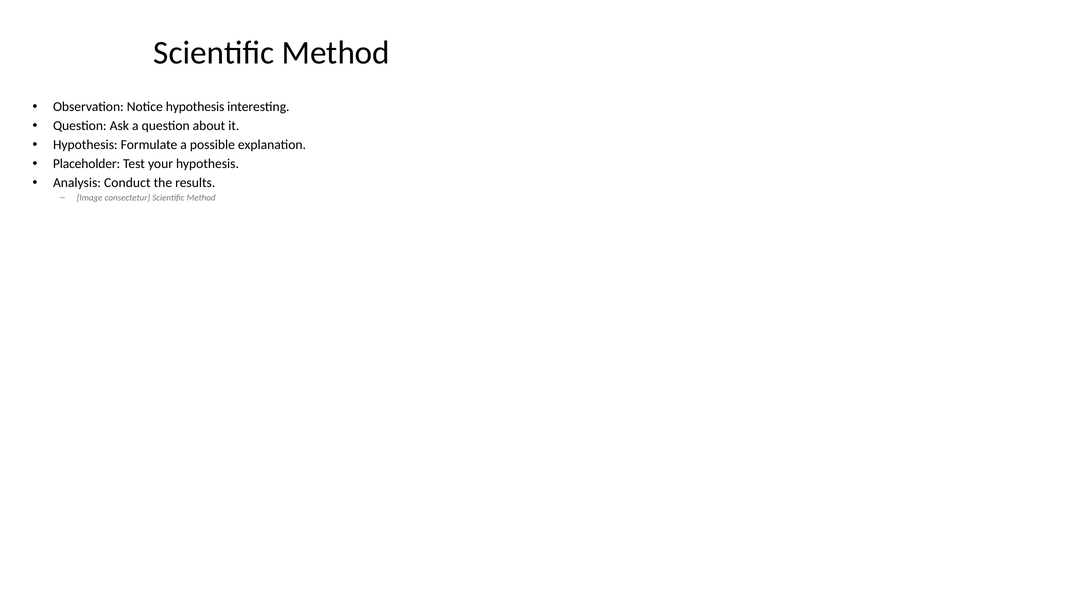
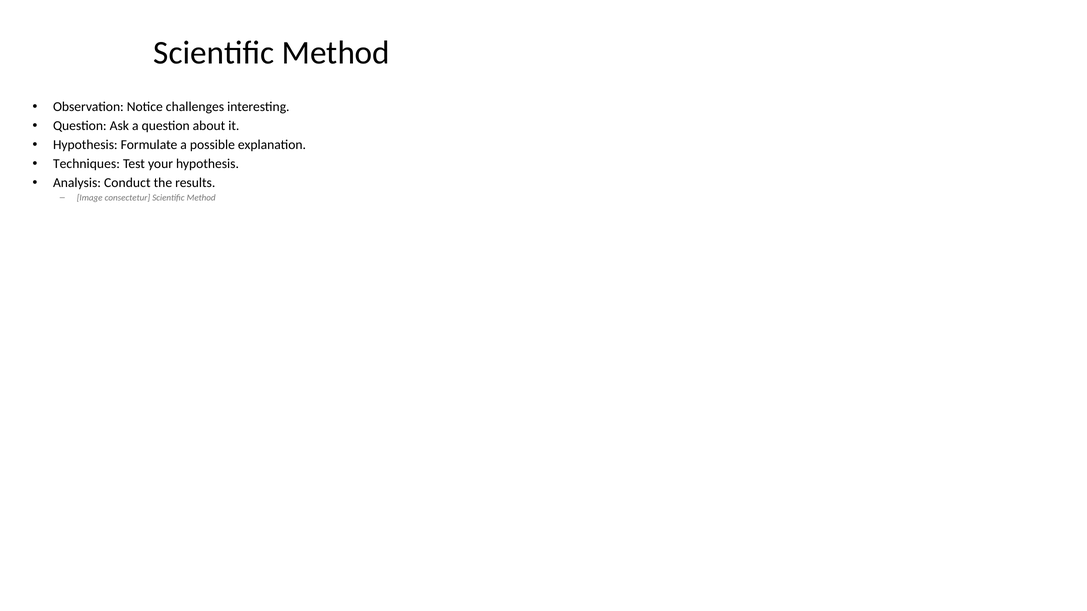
Notice hypothesis: hypothesis -> challenges
Placeholder: Placeholder -> Techniques
